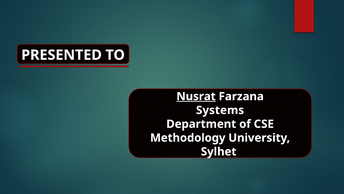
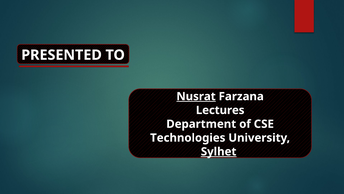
Systems: Systems -> Lectures
Methodology: Methodology -> Technologies
Sylhet underline: none -> present
